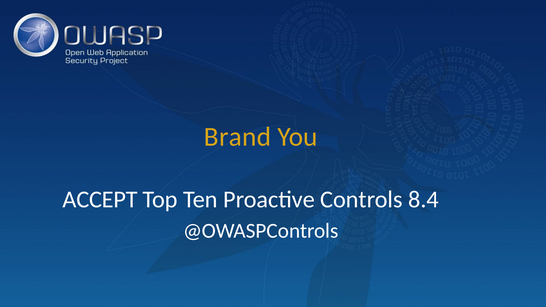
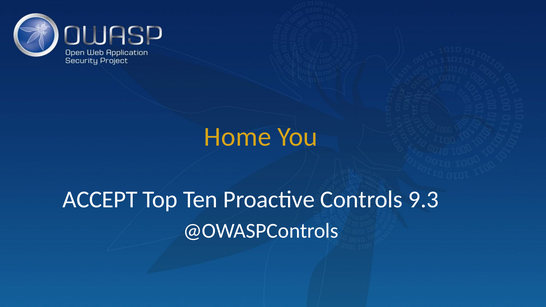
Brand: Brand -> Home
8.4: 8.4 -> 9.3
